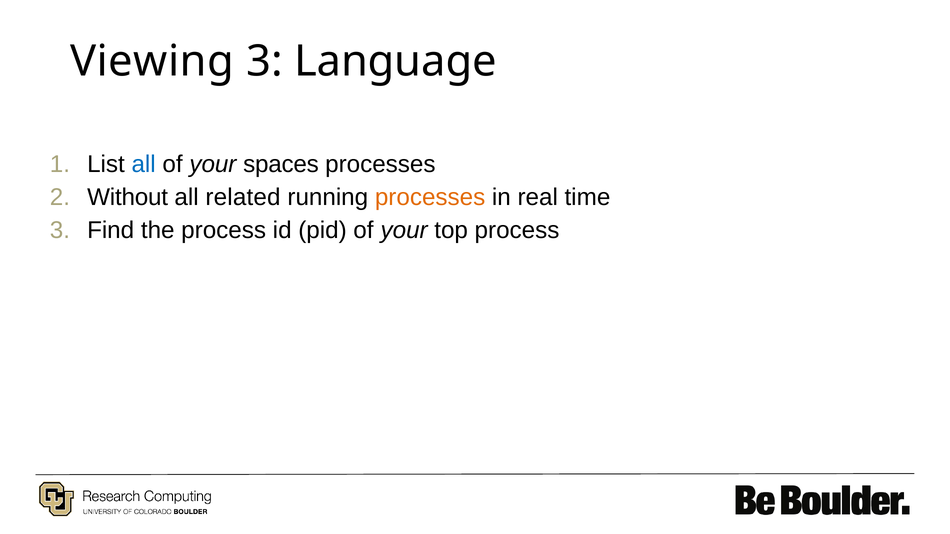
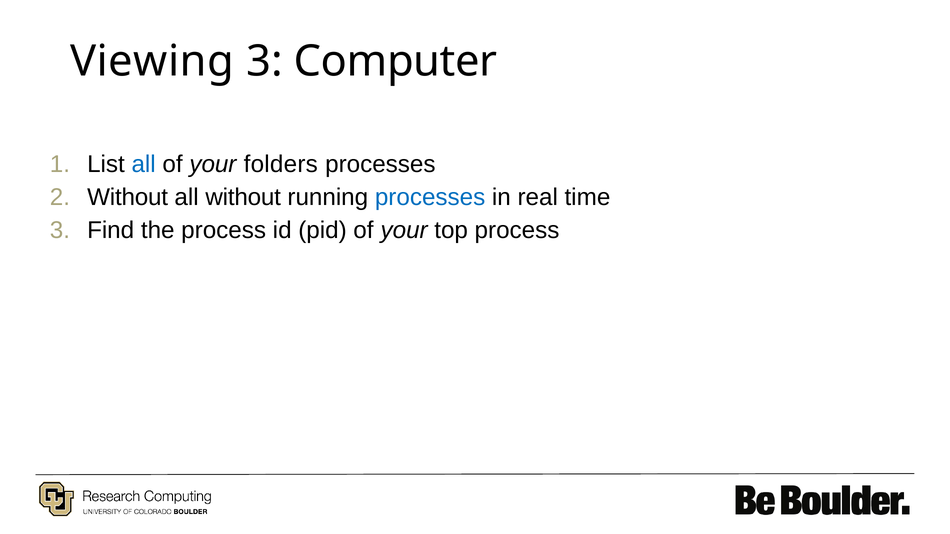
Language: Language -> Computer
spaces: spaces -> folders
all related: related -> without
processes at (430, 197) colour: orange -> blue
